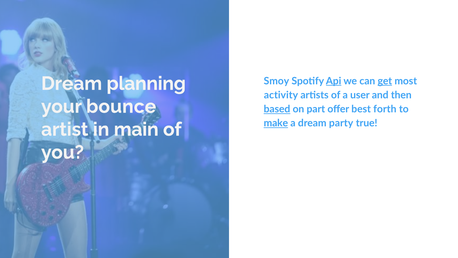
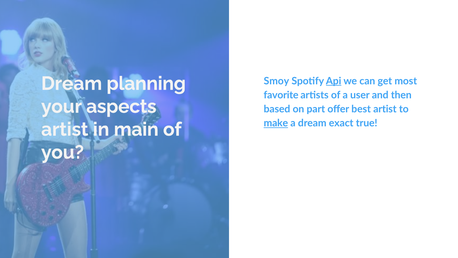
get underline: present -> none
activity: activity -> favorite
bounce: bounce -> aspects
based underline: present -> none
best forth: forth -> artist
party: party -> exact
